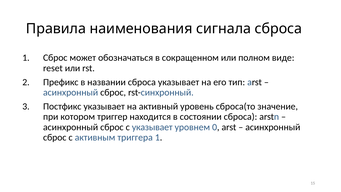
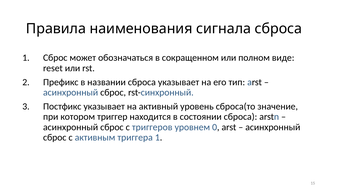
с указывает: указывает -> триггеров
